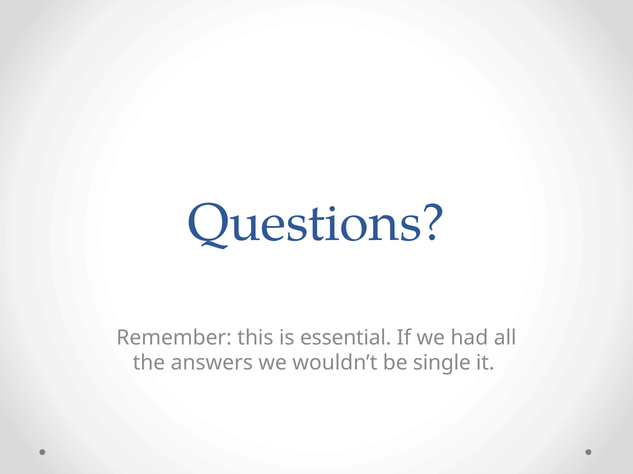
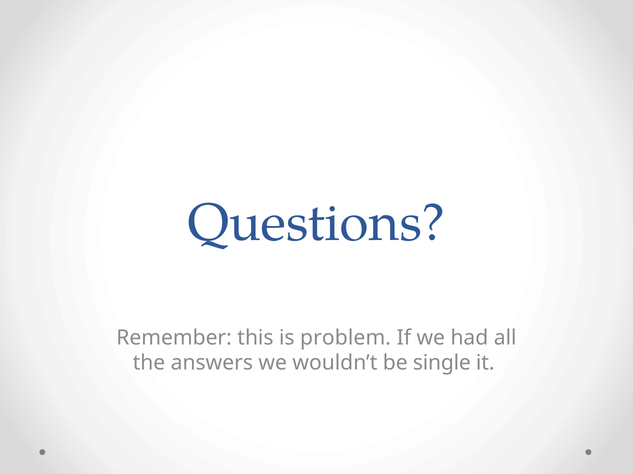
essential: essential -> problem
